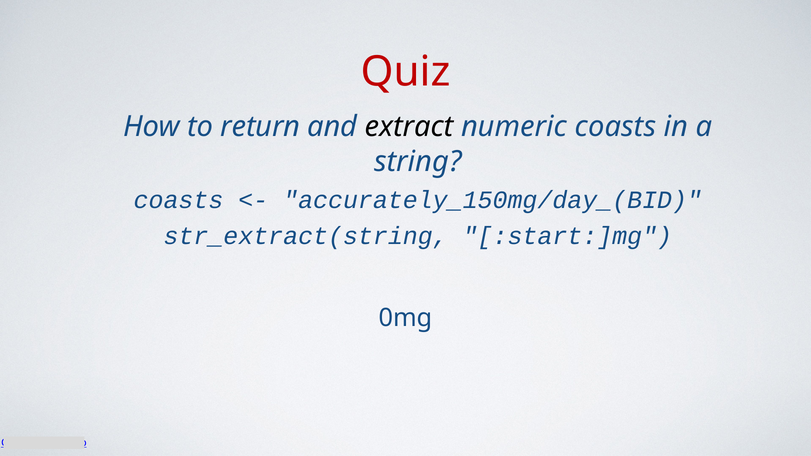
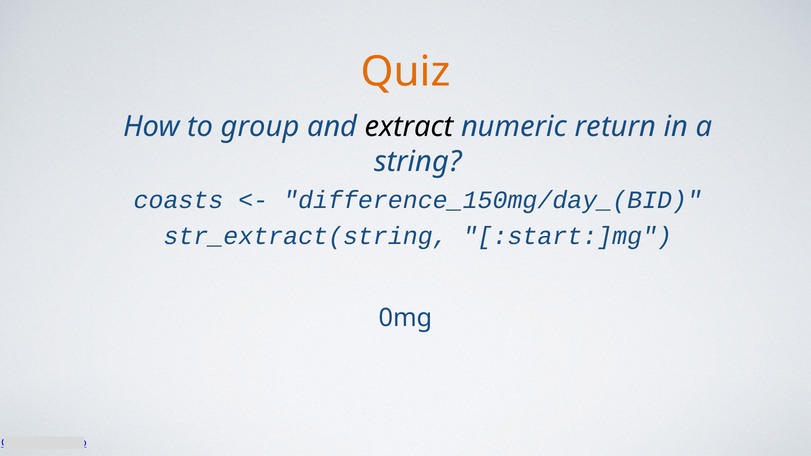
Quiz colour: red -> orange
return: return -> group
numeric coasts: coasts -> return
accurately_150mg/day_(BID: accurately_150mg/day_(BID -> difference_150mg/day_(BID
